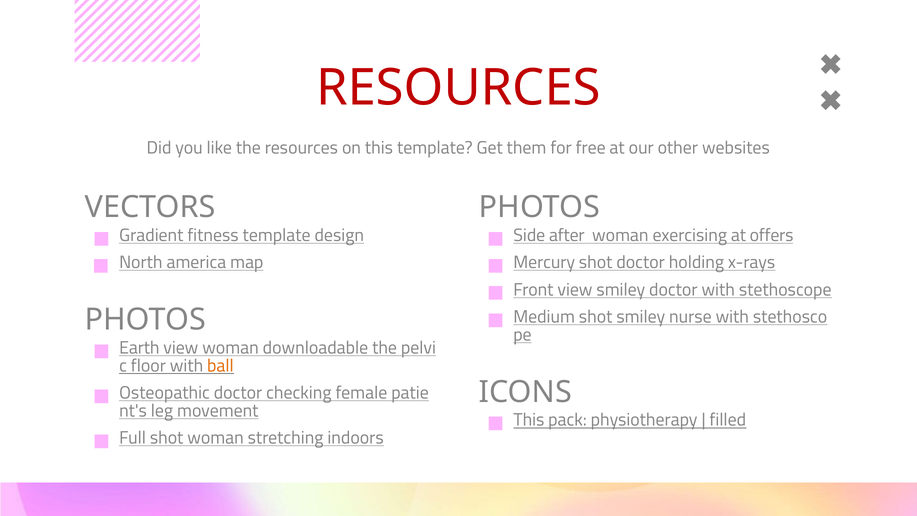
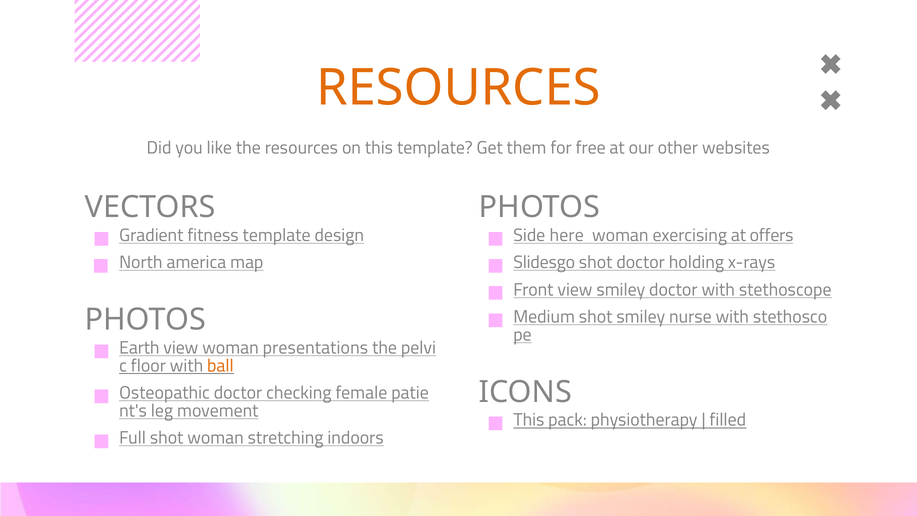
RESOURCES at (458, 88) colour: red -> orange
after: after -> here
Mercury: Mercury -> Slidesgo
downloadable: downloadable -> presentations
